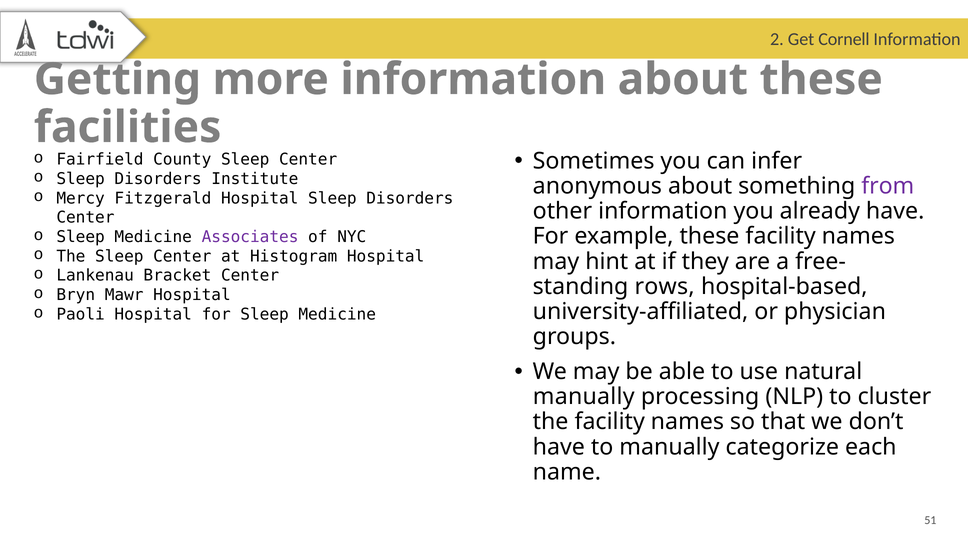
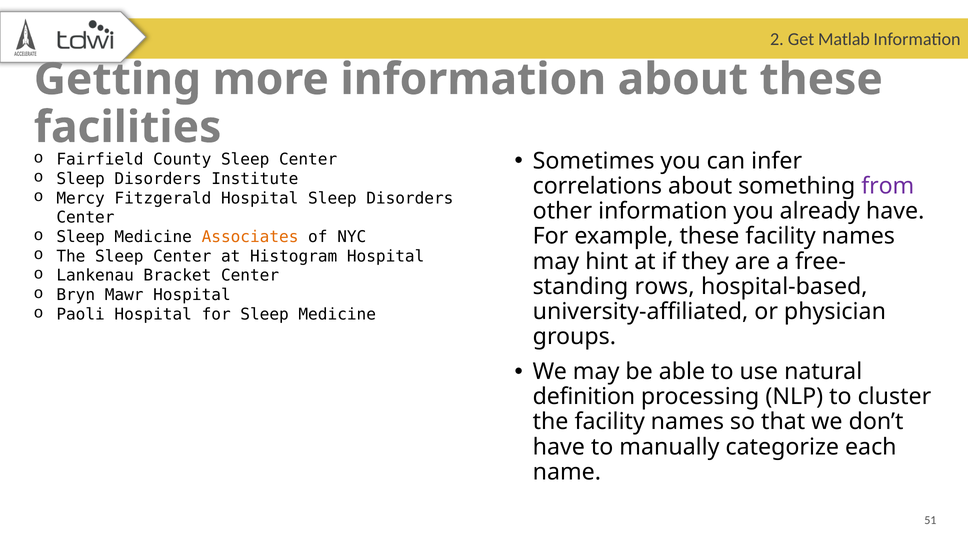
Cornell: Cornell -> Matlab
anonymous: anonymous -> correlations
Associates colour: purple -> orange
manually at (584, 396): manually -> definition
